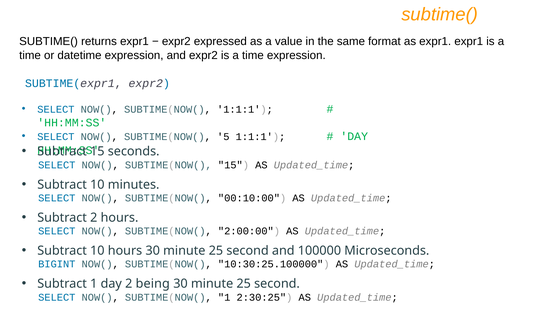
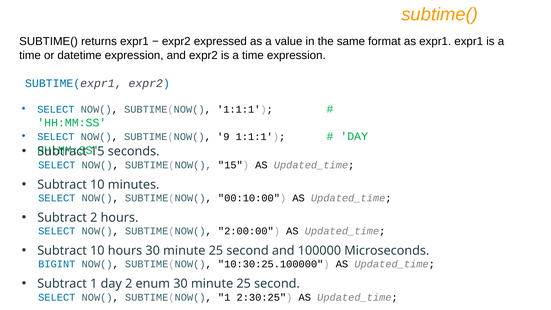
5: 5 -> 9
being: being -> enum
